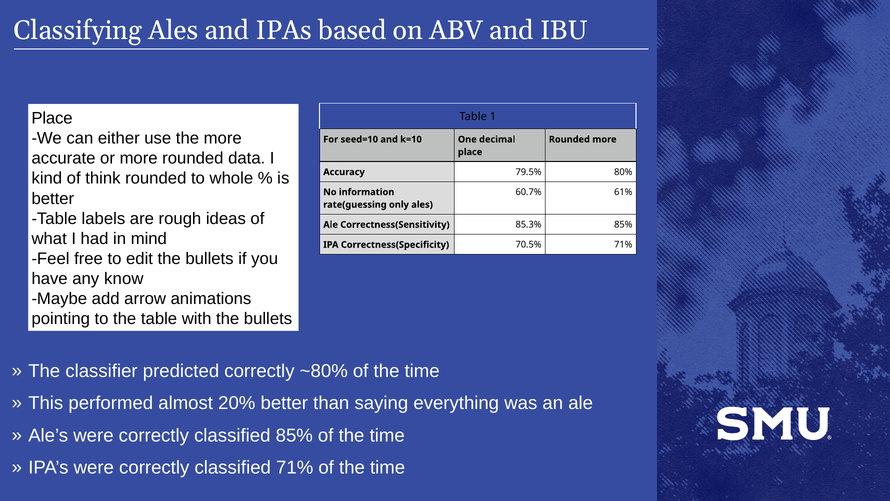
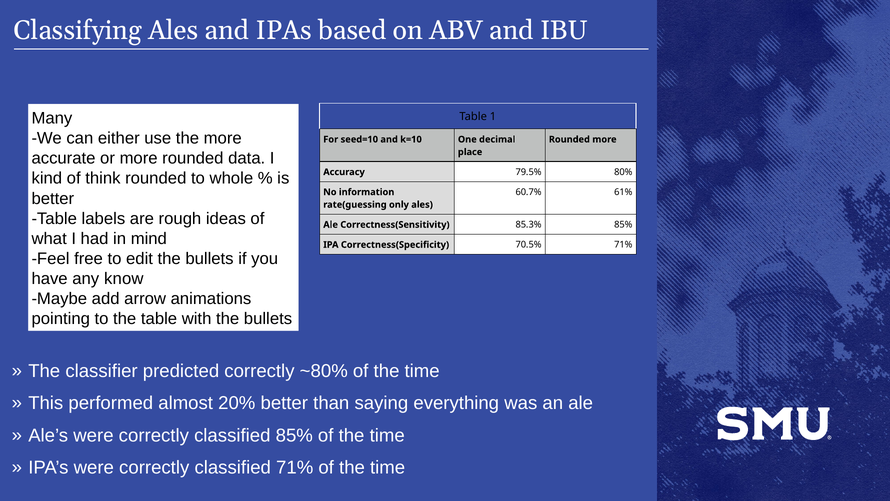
Place at (52, 118): Place -> Many
